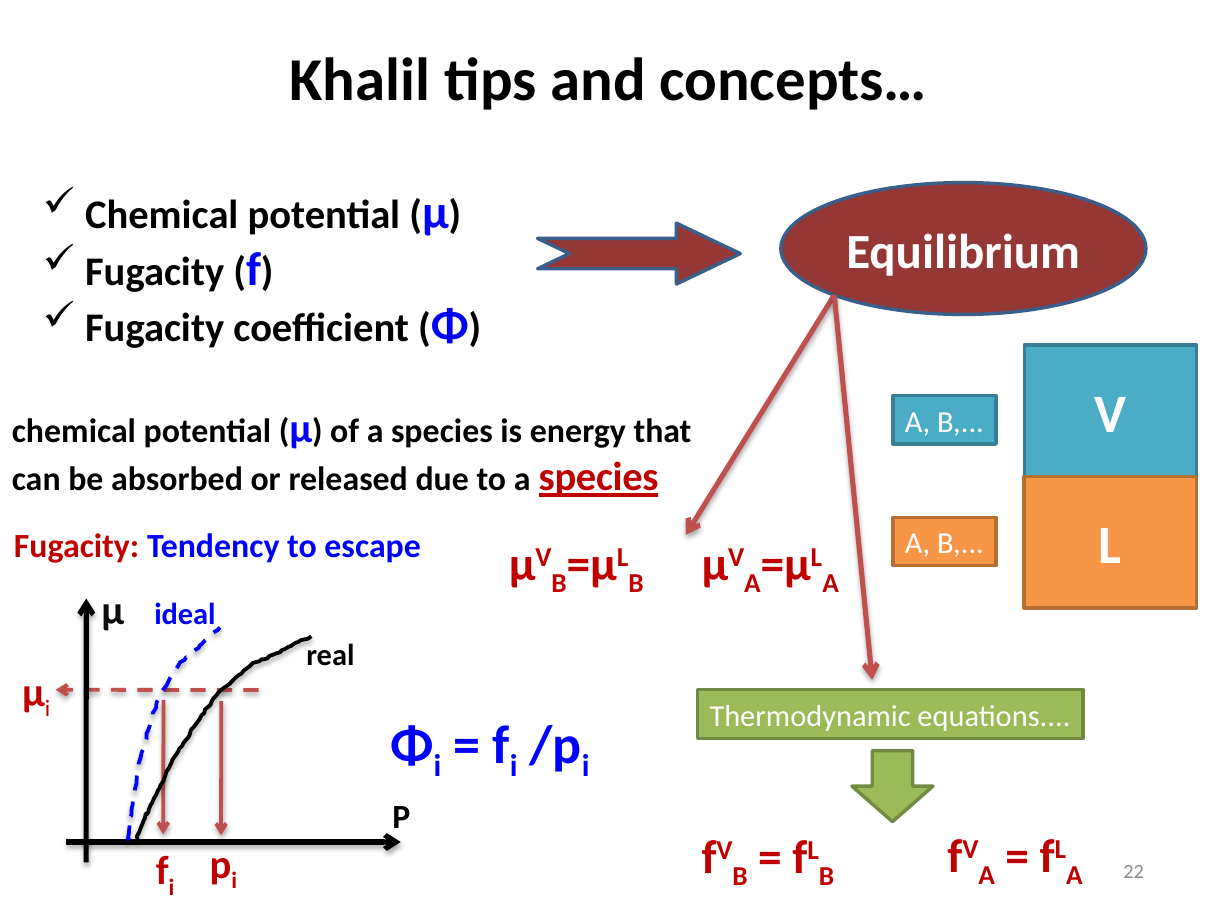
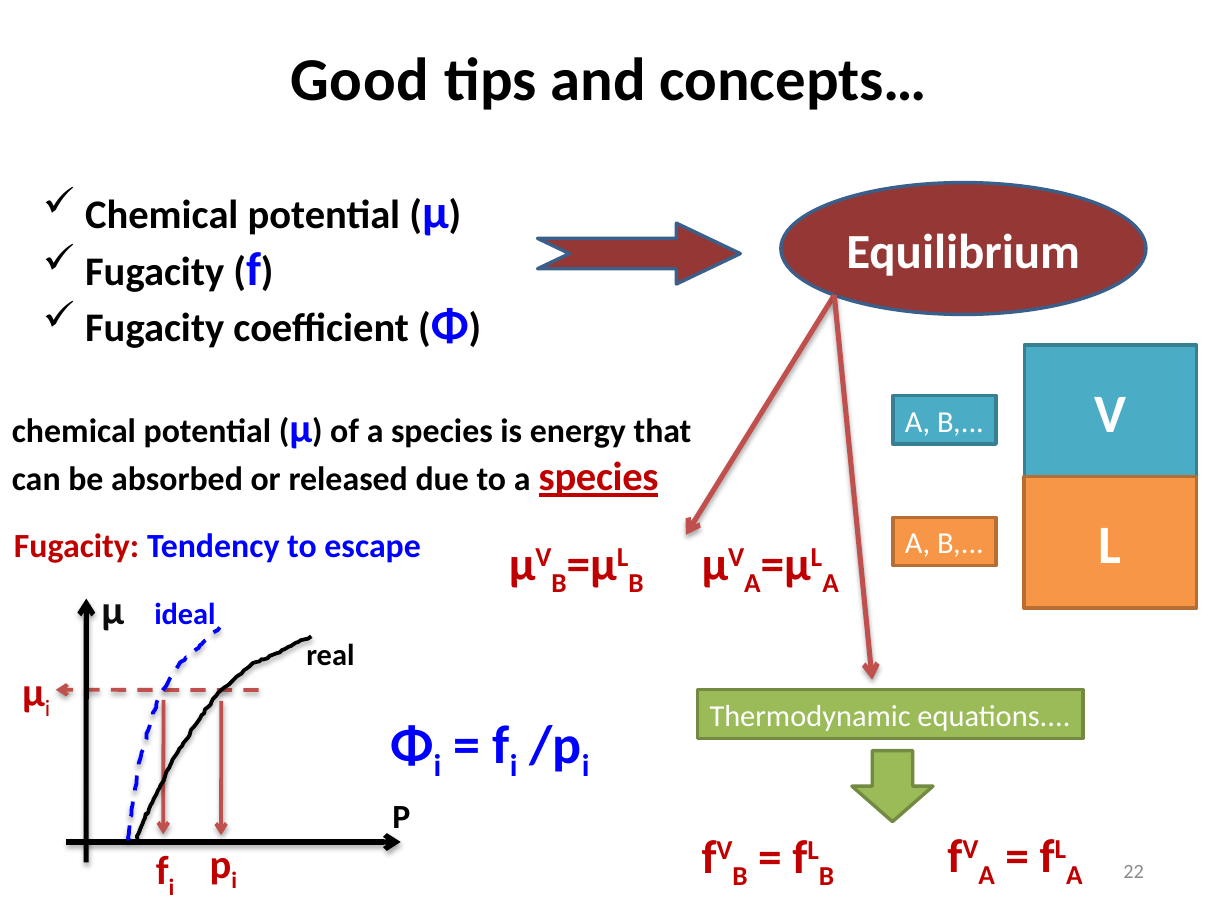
Khalil: Khalil -> Good
